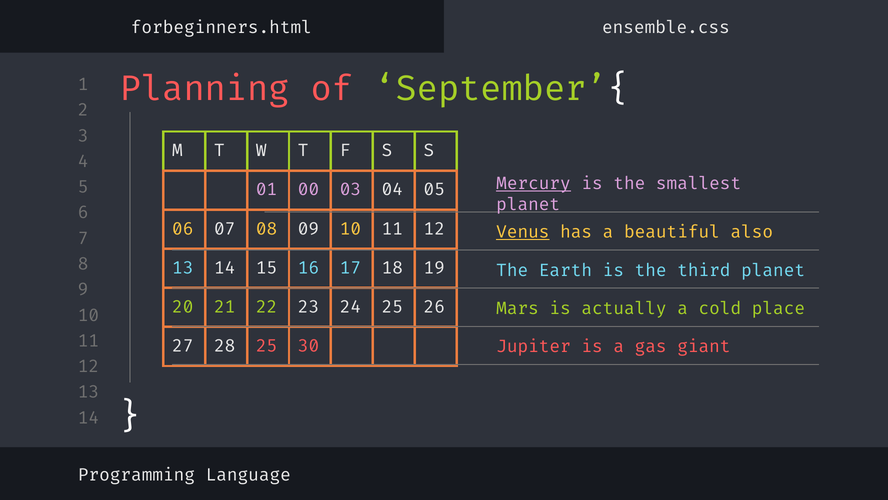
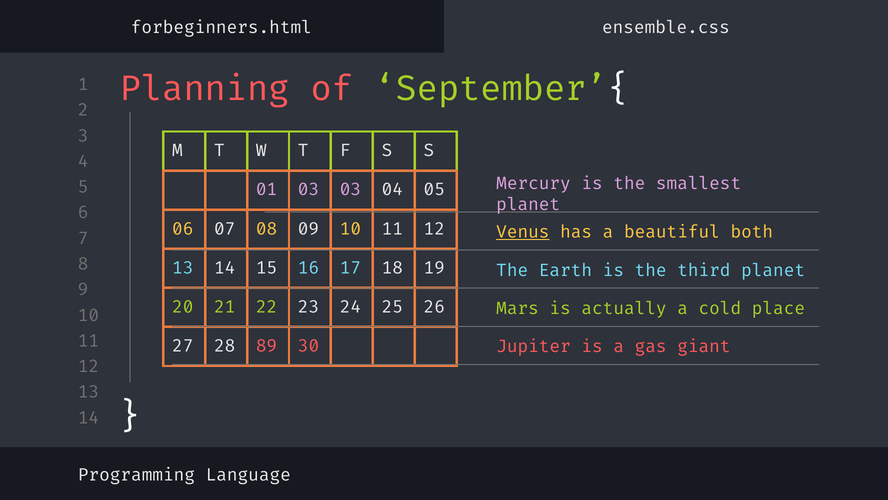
Mercury underline: present -> none
01 00: 00 -> 03
also: also -> both
28 25: 25 -> 89
